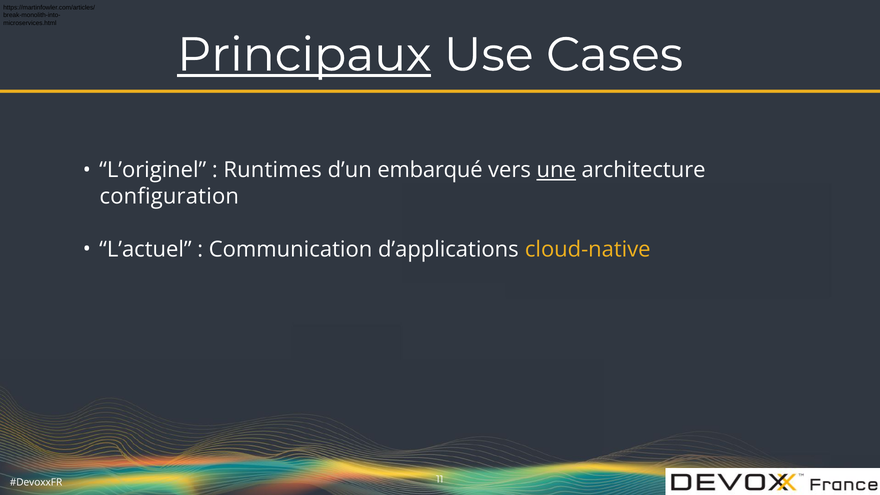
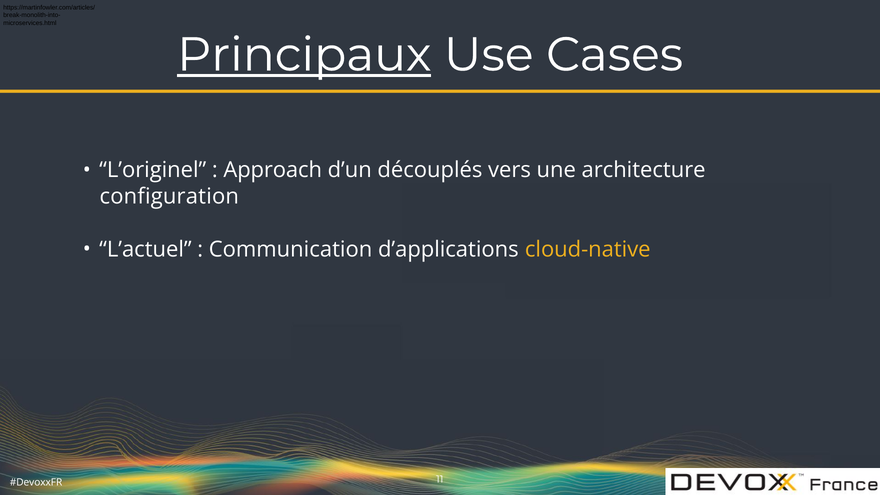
Runtimes: Runtimes -> Approach
embarqué: embarqué -> découplés
une underline: present -> none
